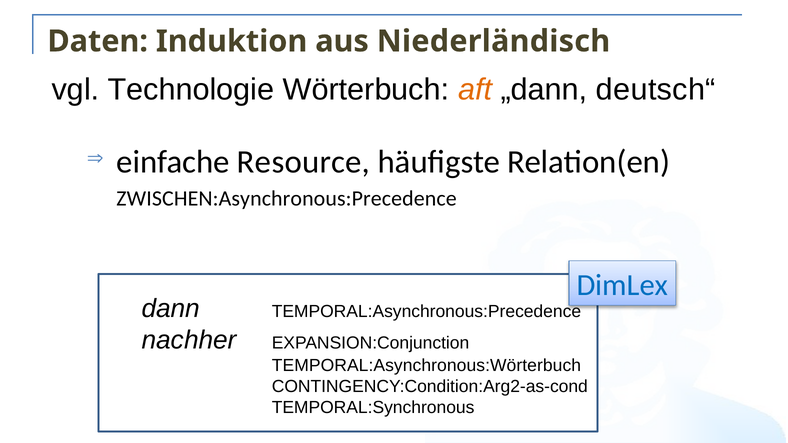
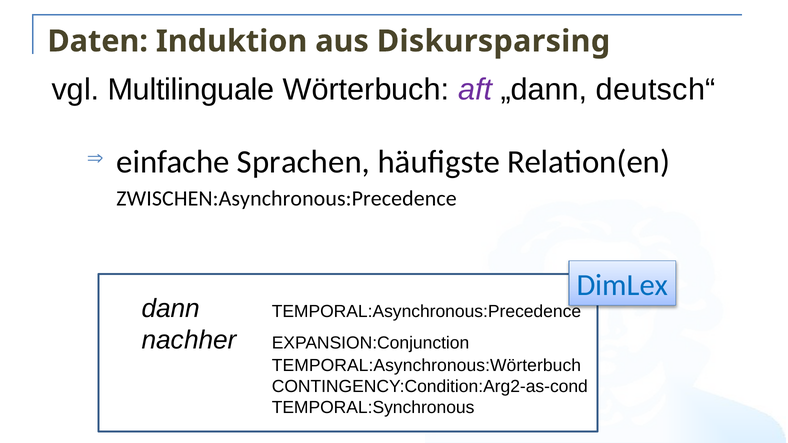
Niederländisch: Niederländisch -> Diskursparsing
Technologie: Technologie -> Multilinguale
aft colour: orange -> purple
Resource: Resource -> Sprachen
